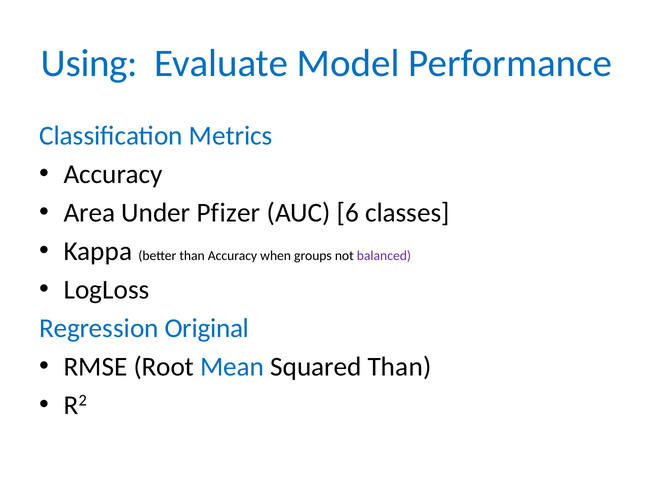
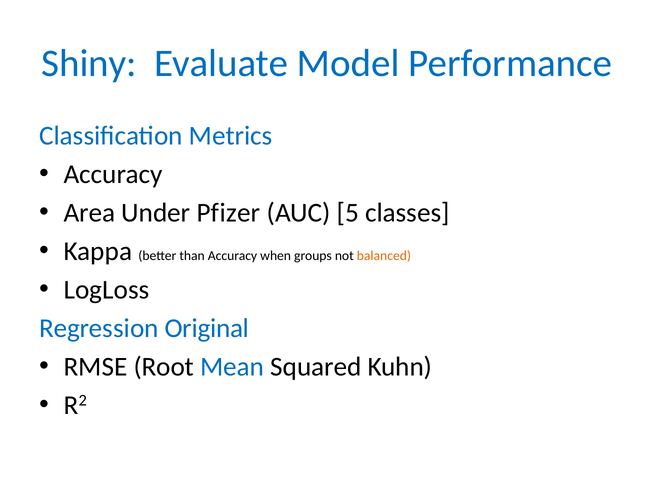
Using: Using -> Shiny
6: 6 -> 5
balanced colour: purple -> orange
Squared Than: Than -> Kuhn
